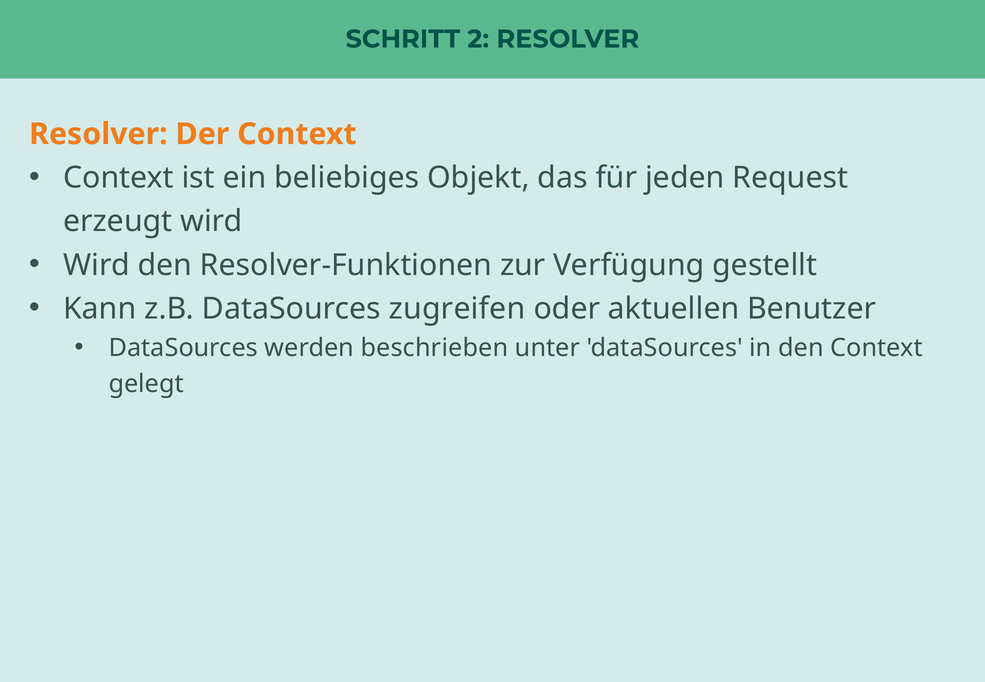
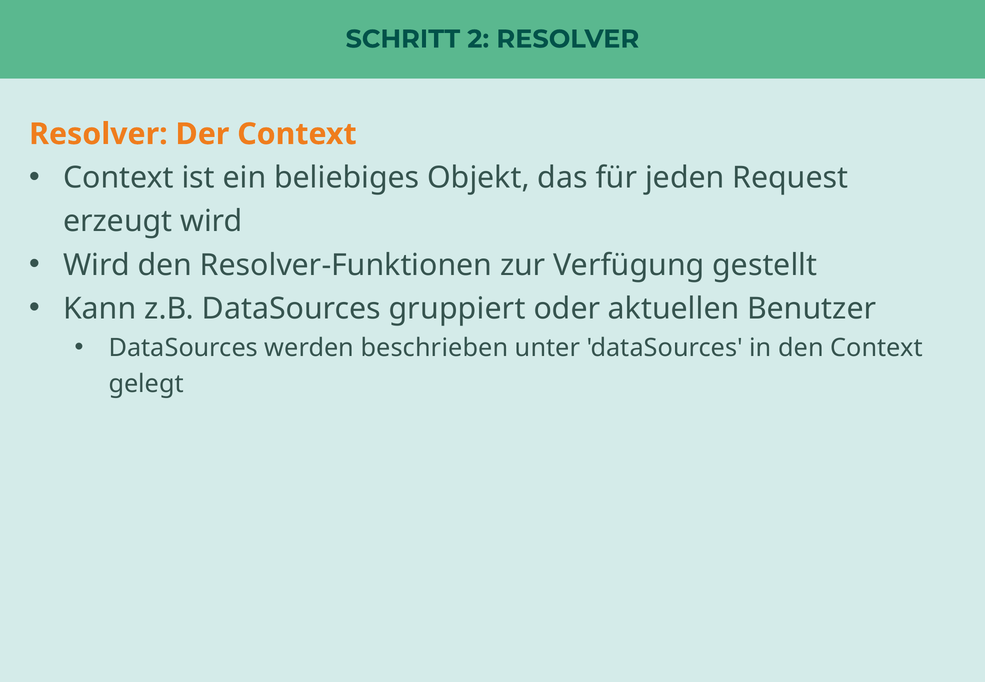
zugreifen: zugreifen -> gruppiert
